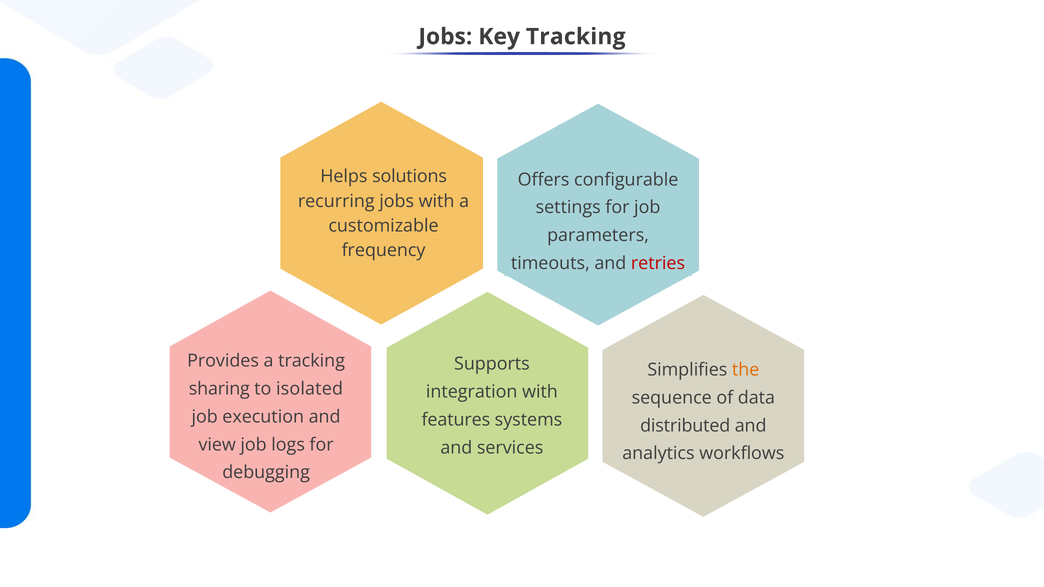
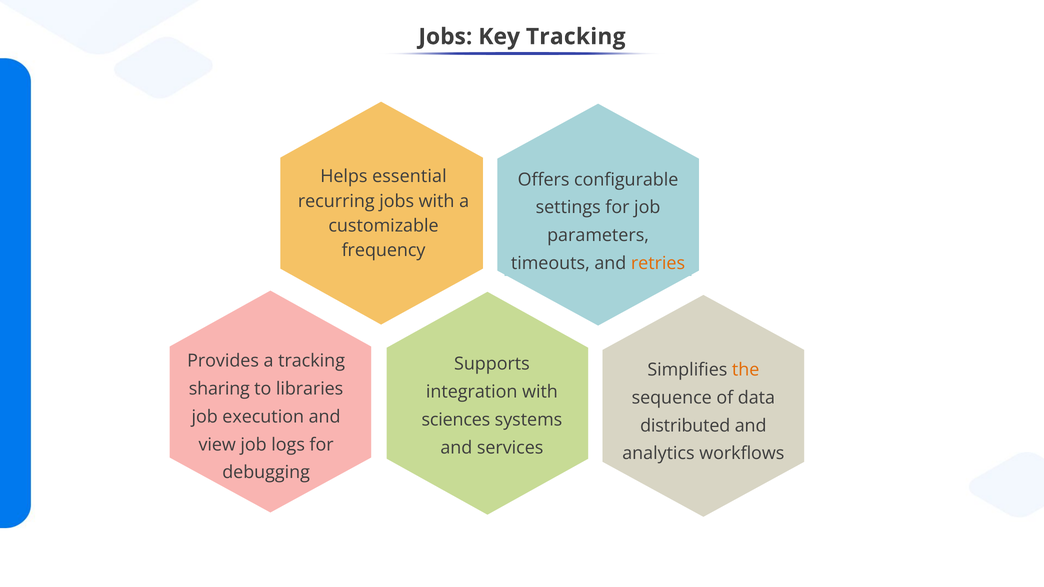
solutions: solutions -> essential
retries colour: red -> orange
isolated: isolated -> libraries
features: features -> sciences
